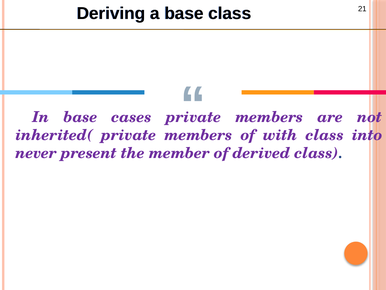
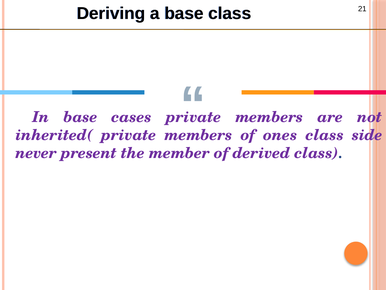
with: with -> ones
into: into -> side
